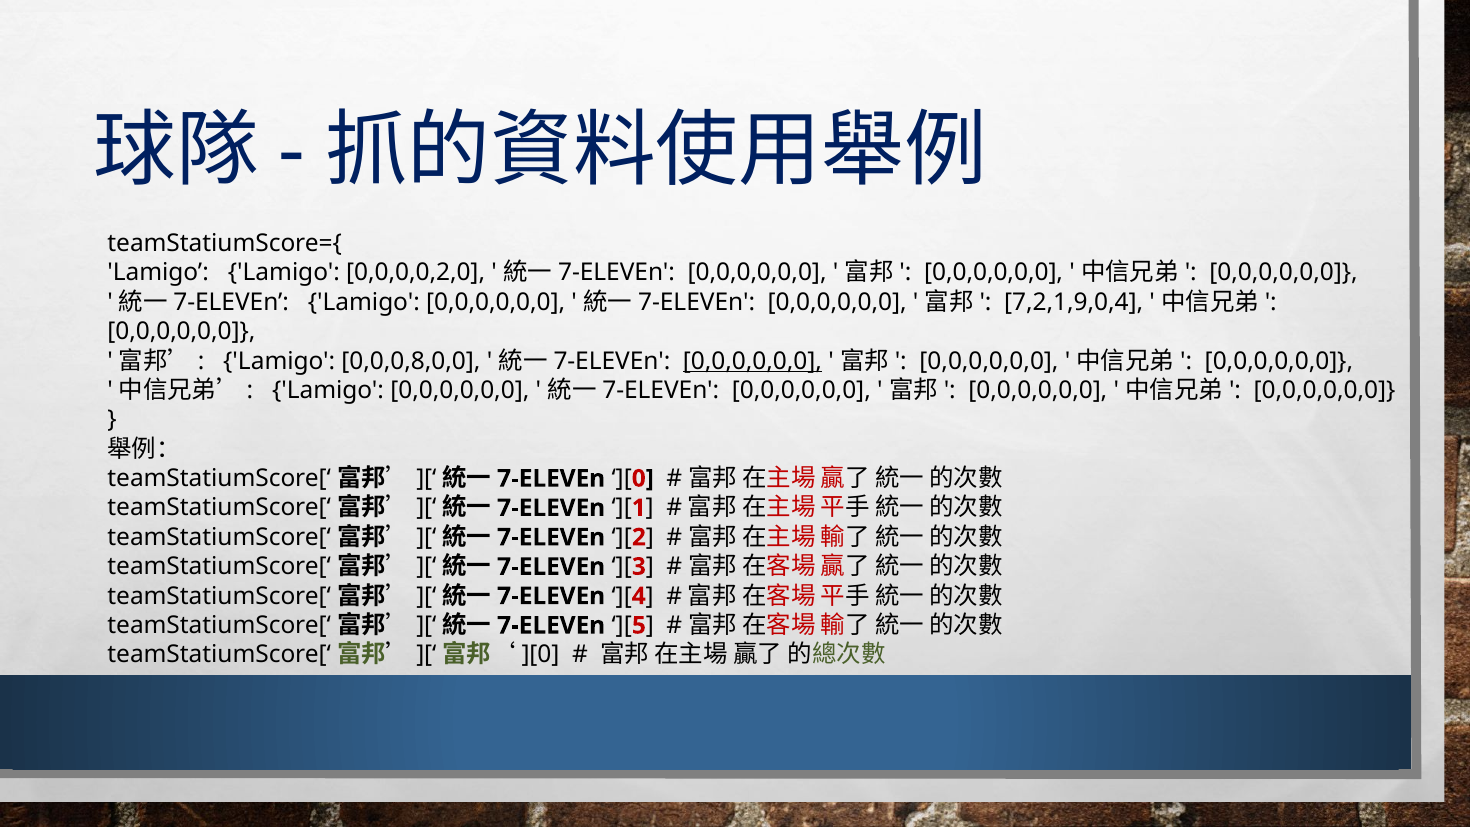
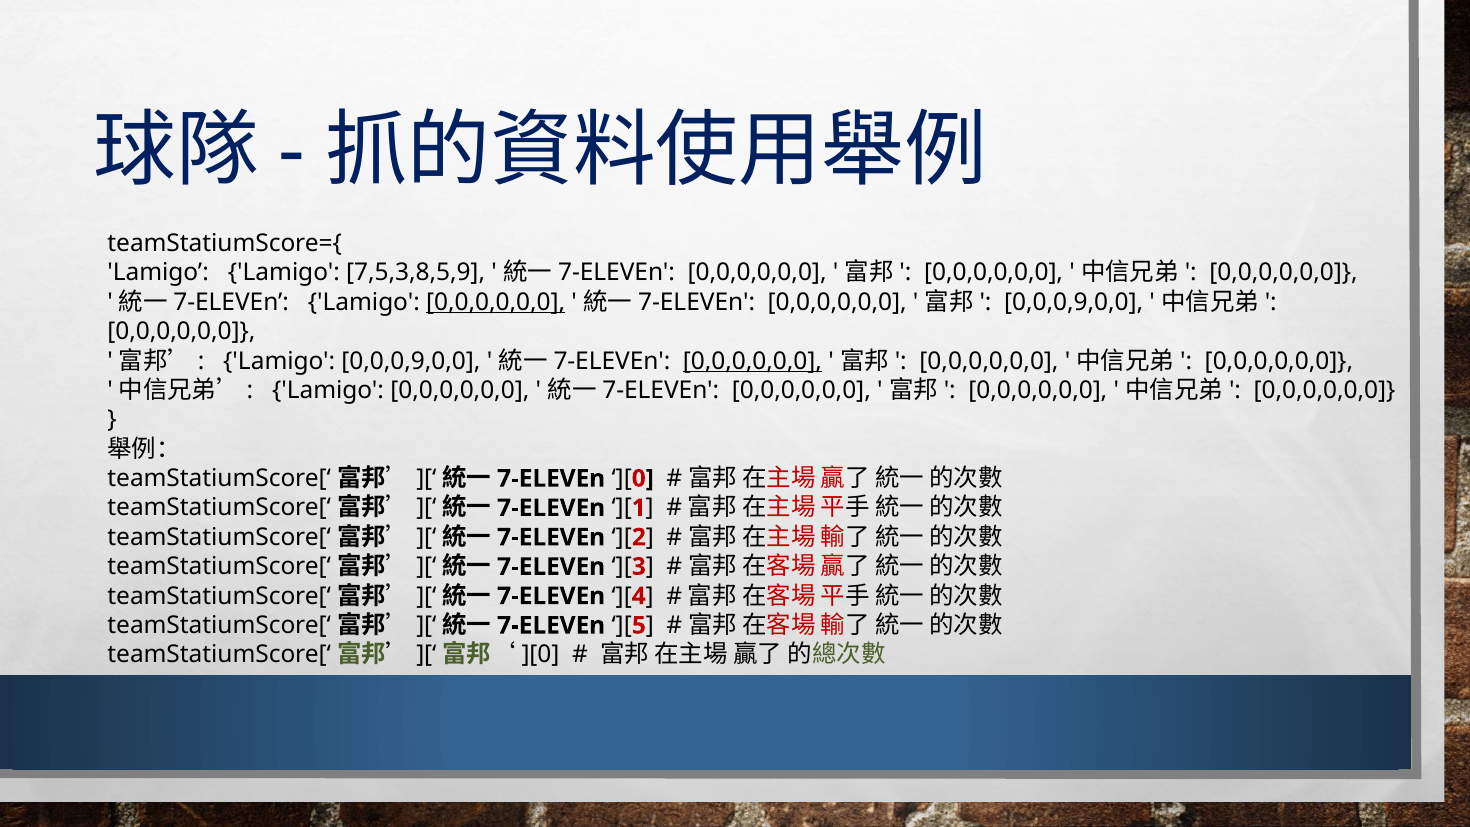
0,0,0,0,2,0: 0,0,0,0,2,0 -> 7,5,3,8,5,9
0,0,0,0,0,0 at (496, 302) underline: none -> present
7,2,1,9,0,4 at (1074, 302): 7,2,1,9,0,4 -> 0,0,0,9,0,0
Lamigo 0,0,0,8,0,0: 0,0,0,8,0,0 -> 0,0,0,9,0,0
